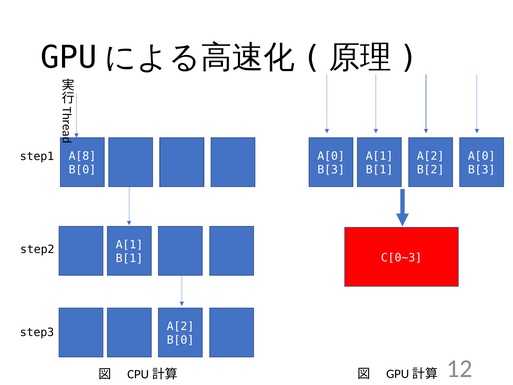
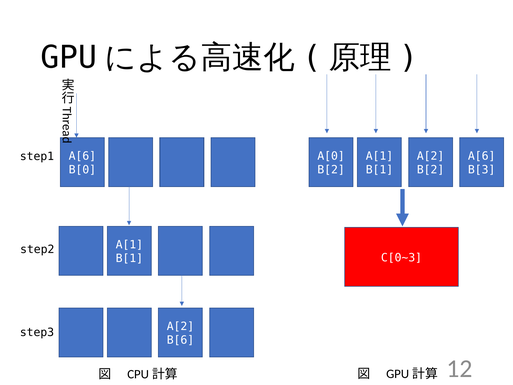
A[8 at (82, 156): A[8 -> A[6
A[0 at (482, 156): A[0 -> A[6
B[3 at (331, 170): B[3 -> B[2
B[0 at (180, 340): B[0 -> B[6
